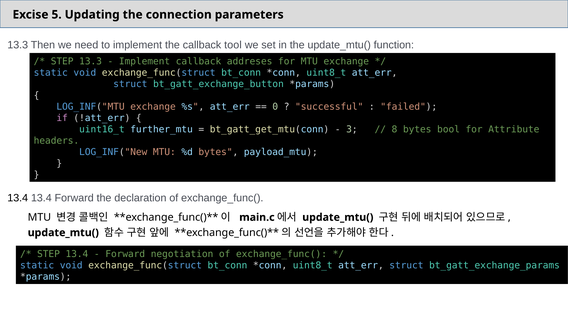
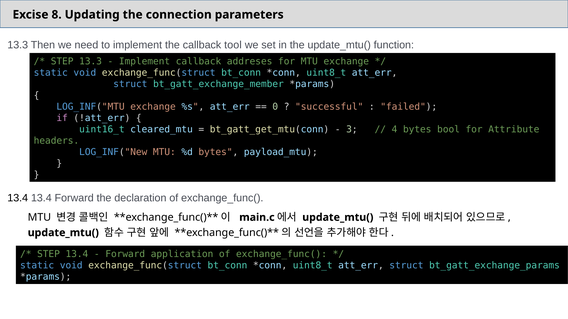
5: 5 -> 8
bt_gatt_exchange_button: bt_gatt_exchange_button -> bt_gatt_exchange_member
further_mtu: further_mtu -> cleared_mtu
8: 8 -> 4
negotiation: negotiation -> application
